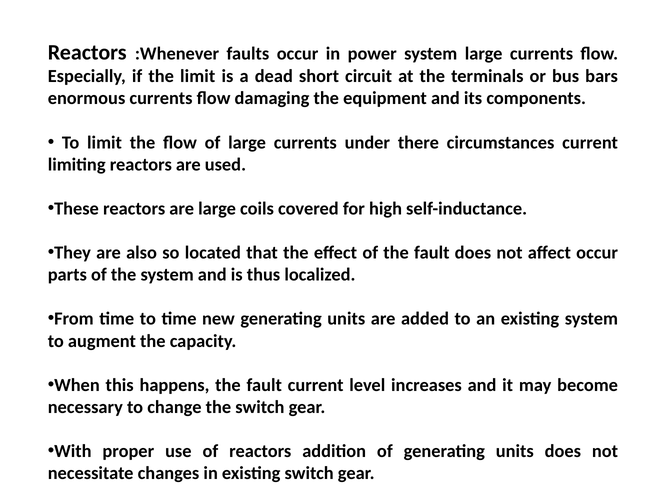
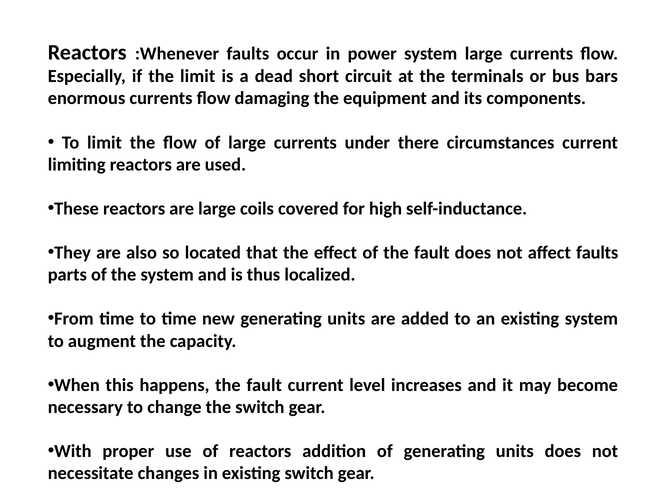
affect occur: occur -> faults
